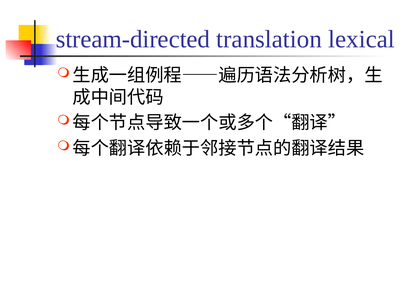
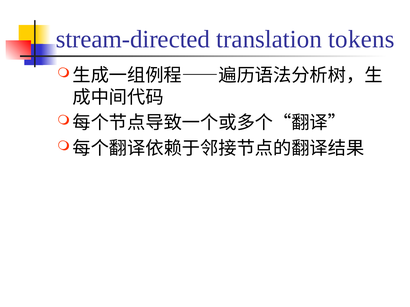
lexical: lexical -> tokens
